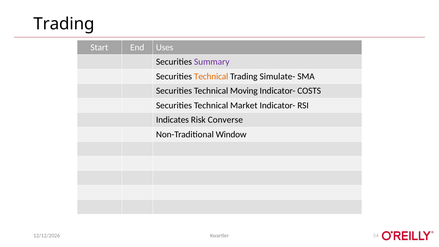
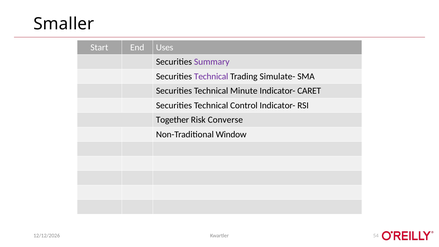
Trading at (64, 24): Trading -> Smaller
Technical at (211, 76) colour: orange -> purple
Moving: Moving -> Minute
COSTS: COSTS -> CARET
Market: Market -> Control
Indicates: Indicates -> Together
